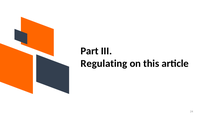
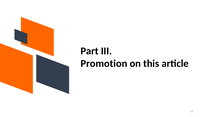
Regulating: Regulating -> Promotion
